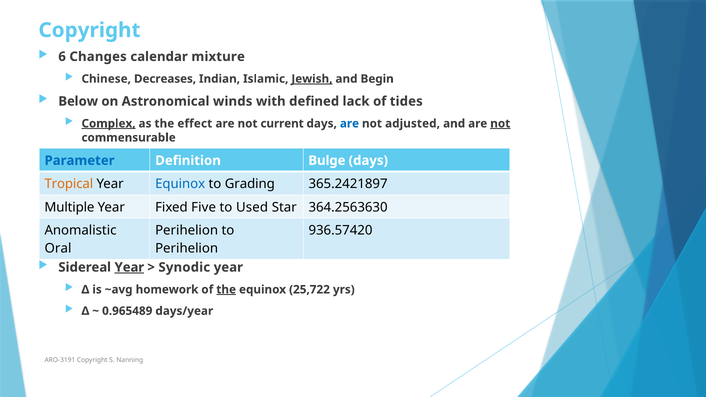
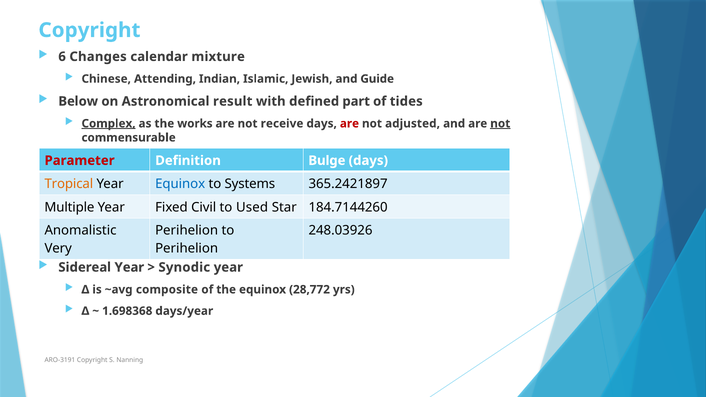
Decreases: Decreases -> Attending
Jewish underline: present -> none
Begin: Begin -> Guide
winds: winds -> result
lack: lack -> part
effect: effect -> works
current: current -> receive
are at (349, 124) colour: blue -> red
Parameter colour: blue -> red
Grading: Grading -> Systems
Five: Five -> Civil
364.2563630: 364.2563630 -> 184.7144260
936.57420: 936.57420 -> 248.03926
Oral: Oral -> Very
Year at (129, 267) underline: present -> none
homework: homework -> composite
the at (226, 290) underline: present -> none
25,722: 25,722 -> 28,772
0.965489: 0.965489 -> 1.698368
